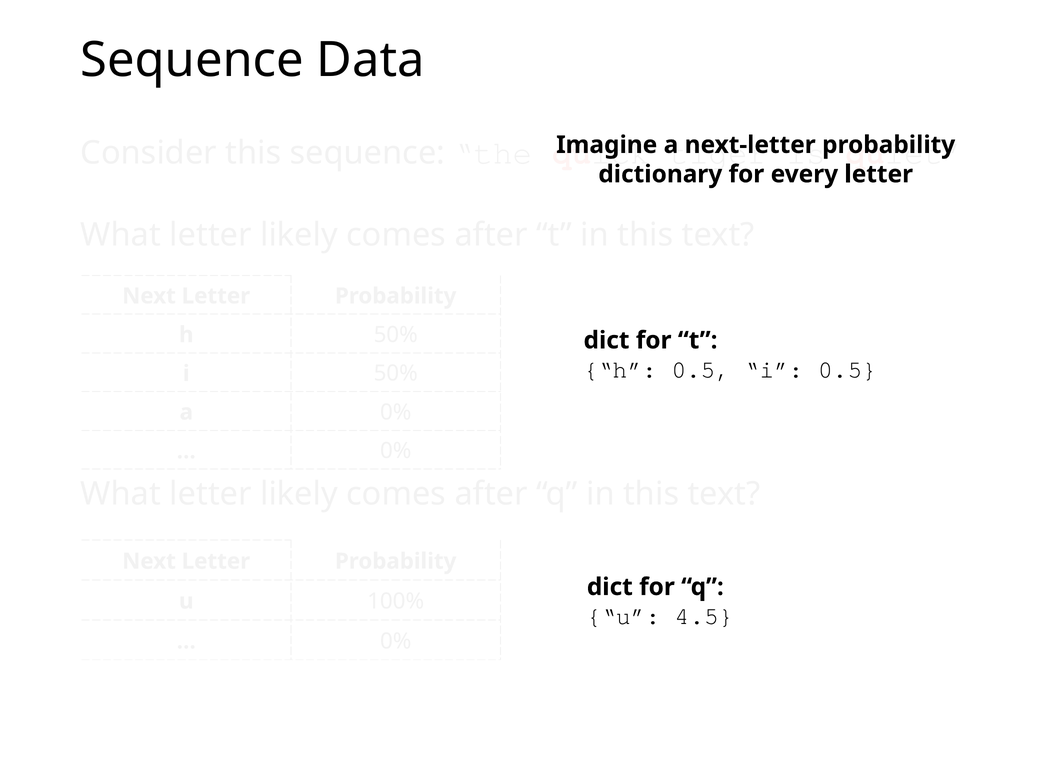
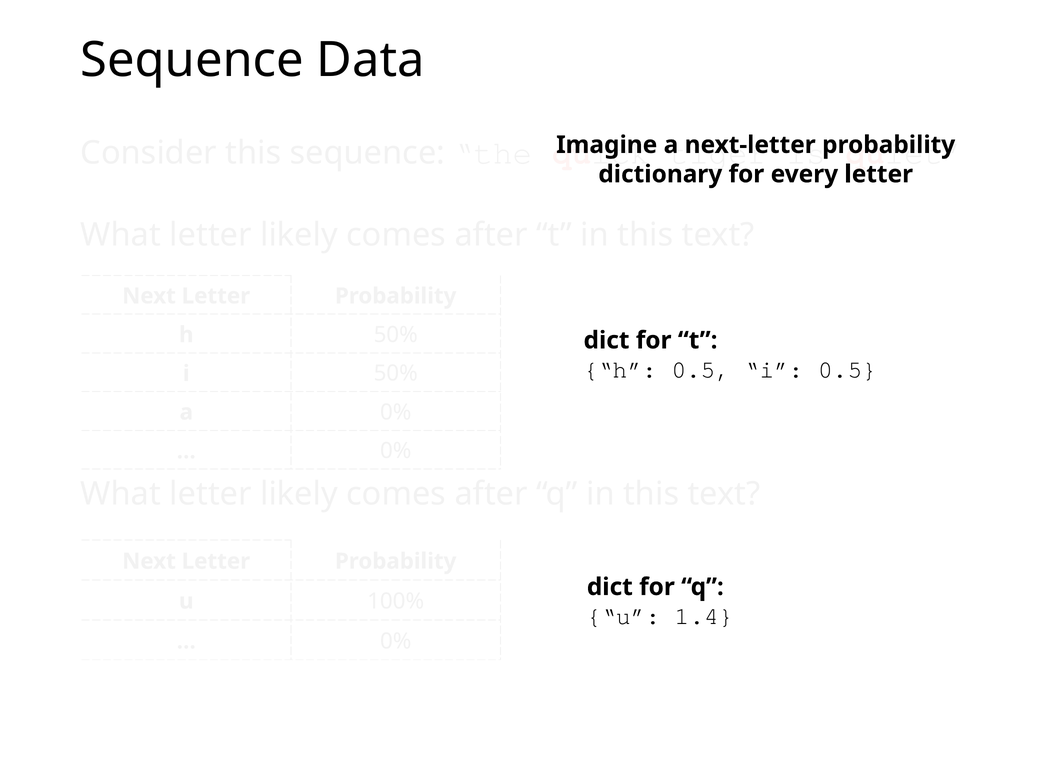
4.5: 4.5 -> 1.4
